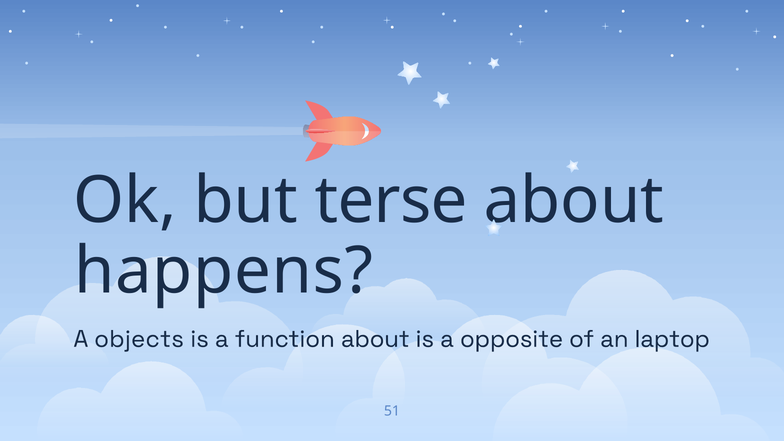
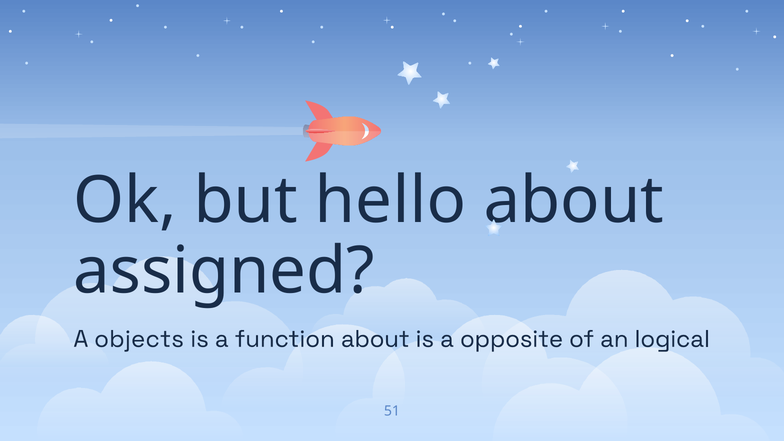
terse: terse -> hello
happens: happens -> assigned
laptop: laptop -> logical
